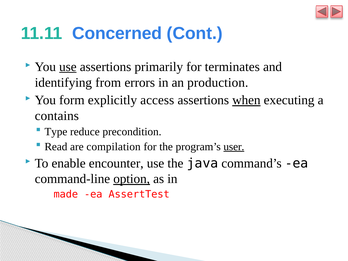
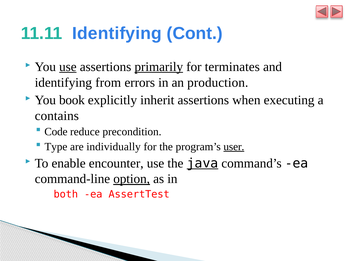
11.11 Concerned: Concerned -> Identifying
primarily underline: none -> present
form: form -> book
access: access -> inherit
when underline: present -> none
Type: Type -> Code
Read: Read -> Type
compilation: compilation -> individually
java underline: none -> present
made: made -> both
